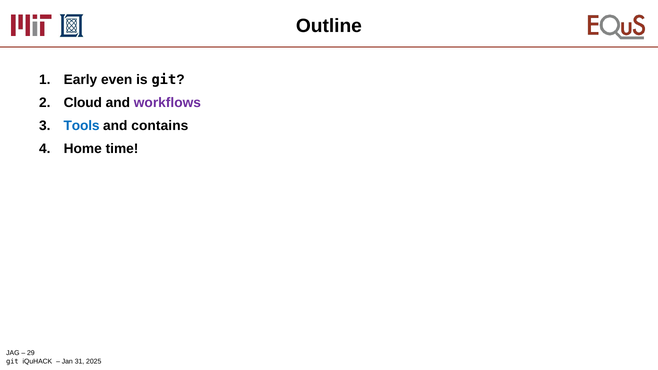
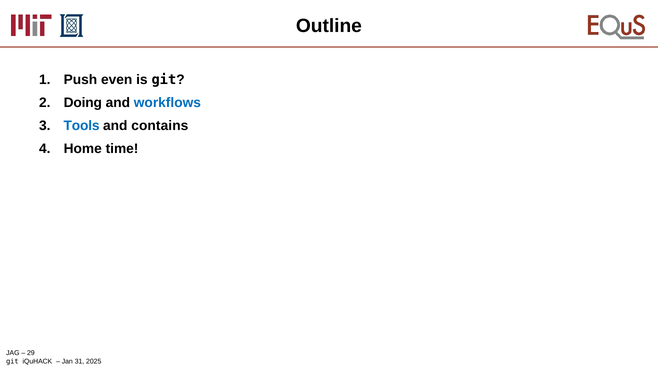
Early: Early -> Push
Cloud: Cloud -> Doing
workflows colour: purple -> blue
